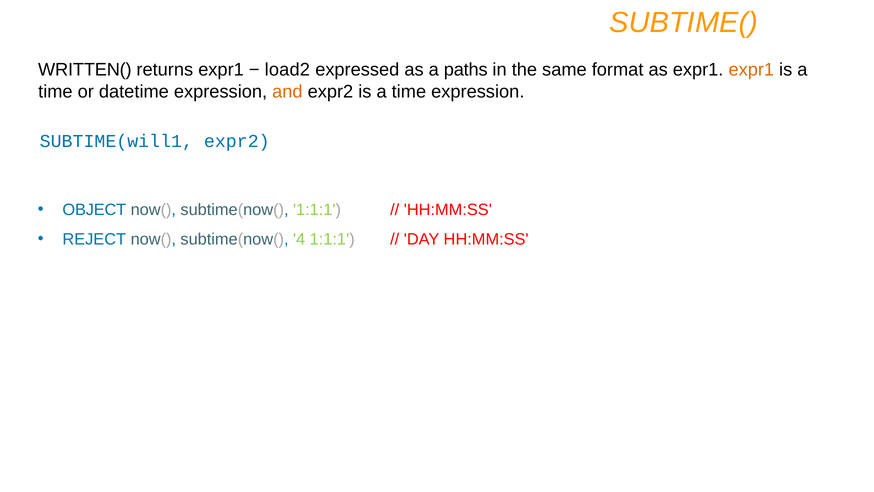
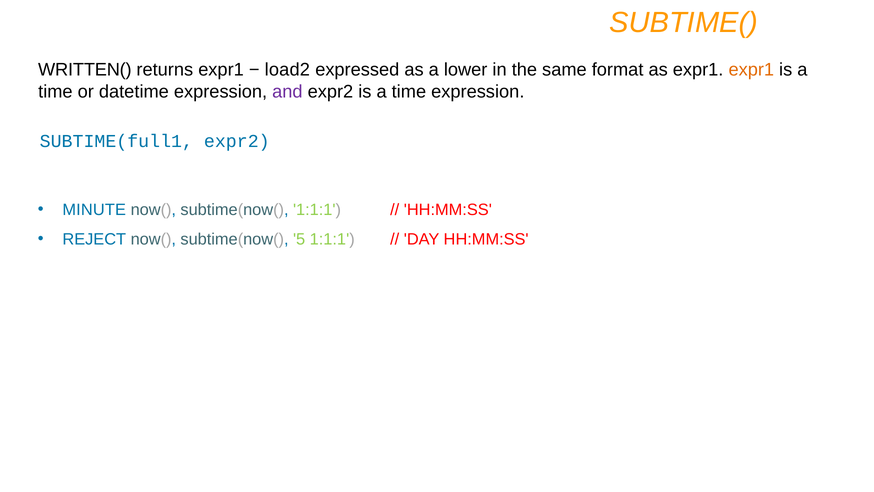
paths: paths -> lower
and colour: orange -> purple
SUBTIME(will1: SUBTIME(will1 -> SUBTIME(full1
OBJECT: OBJECT -> MINUTE
4: 4 -> 5
